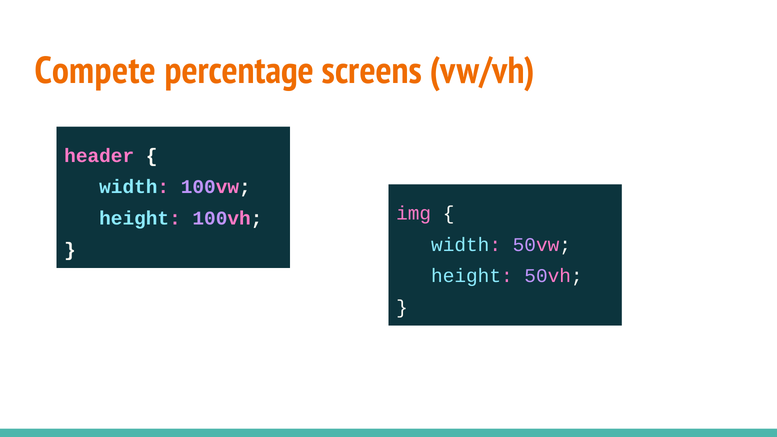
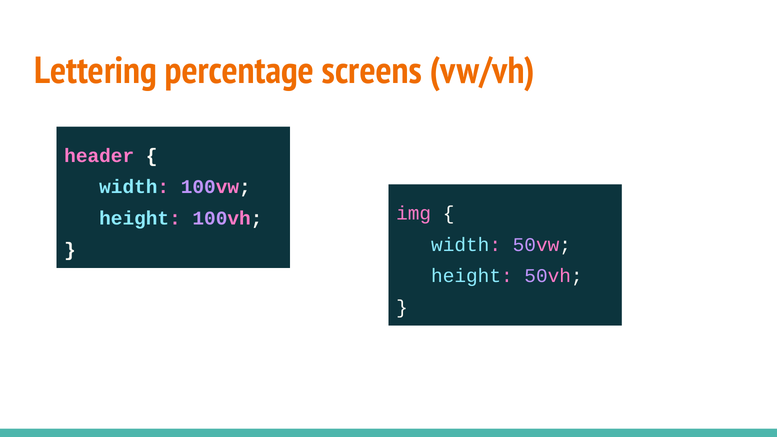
Compete: Compete -> Lettering
